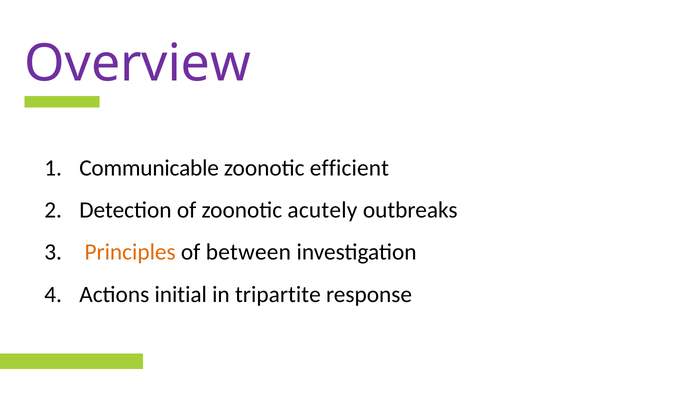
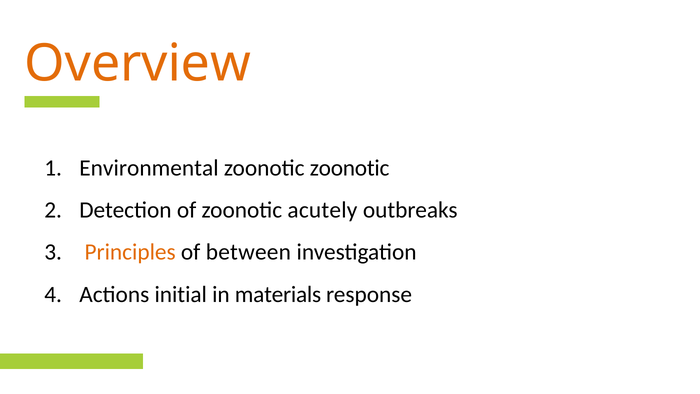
Overview colour: purple -> orange
Communicable: Communicable -> Environmental
zoonotic efficient: efficient -> zoonotic
tripartite: tripartite -> materials
